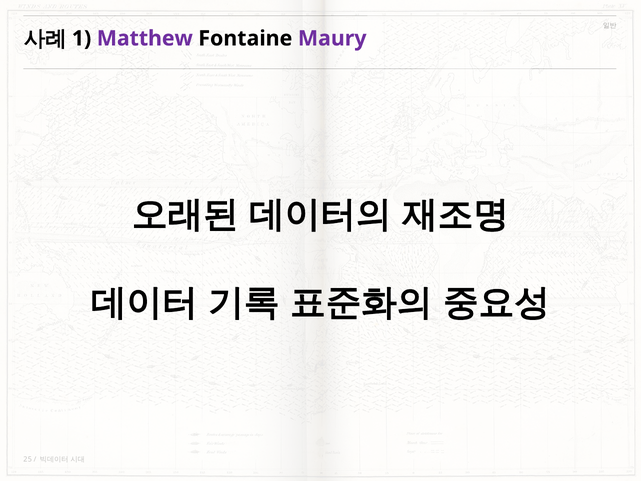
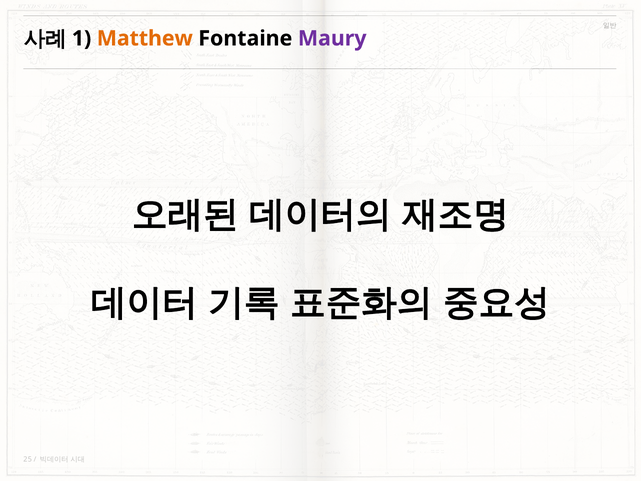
Matthew colour: purple -> orange
